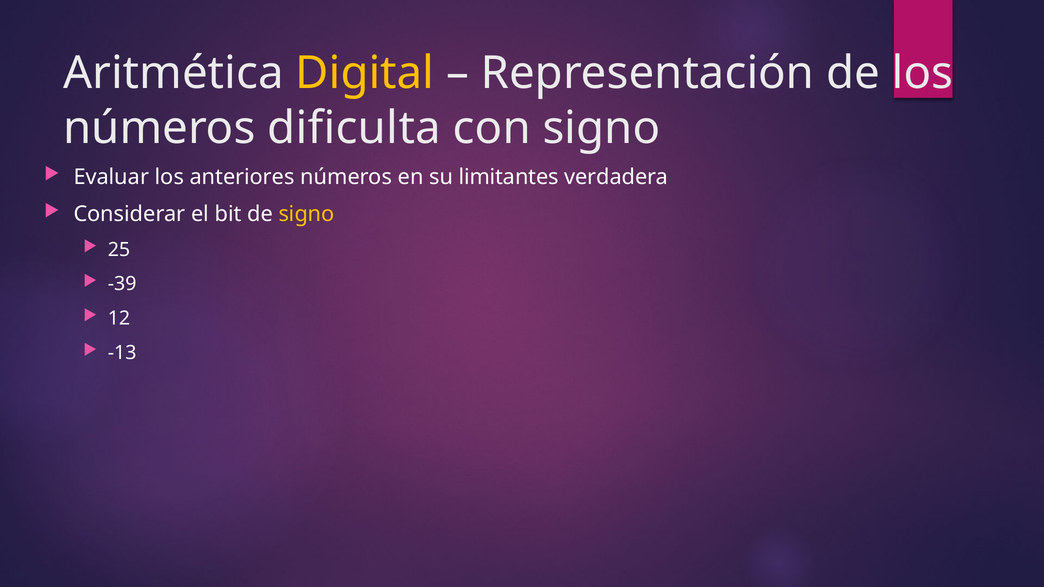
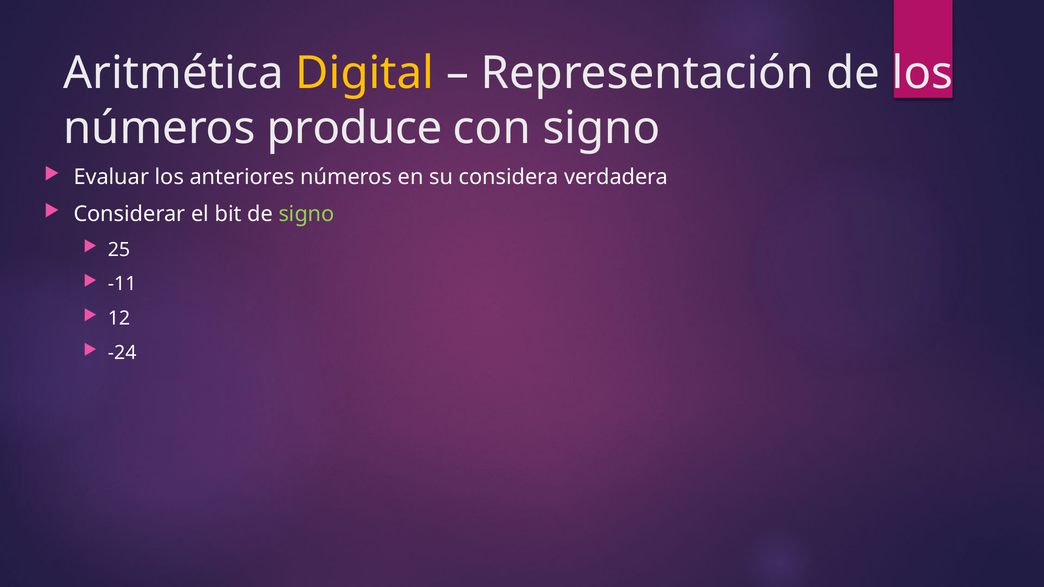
dificulta: dificulta -> produce
limitantes: limitantes -> considera
signo at (307, 214) colour: yellow -> light green
-39: -39 -> -11
-13: -13 -> -24
